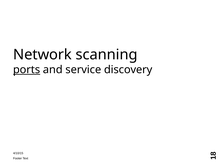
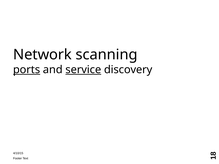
service underline: none -> present
